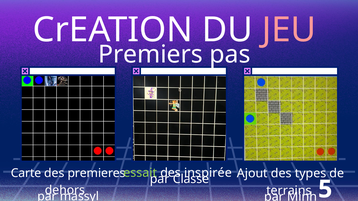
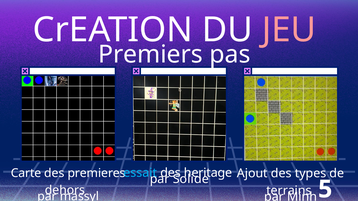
essait colour: light green -> light blue
inspirée: inspirée -> heritage
Classe: Classe -> Solide
